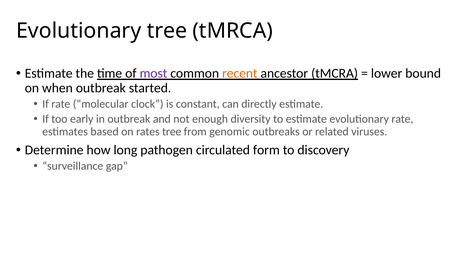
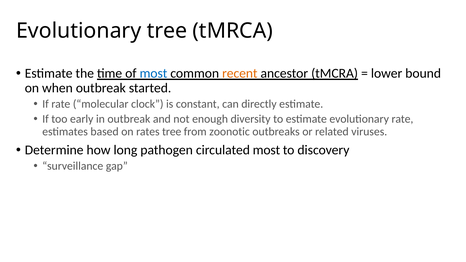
most at (153, 73) colour: purple -> blue
genomic: genomic -> zoonotic
circulated form: form -> most
